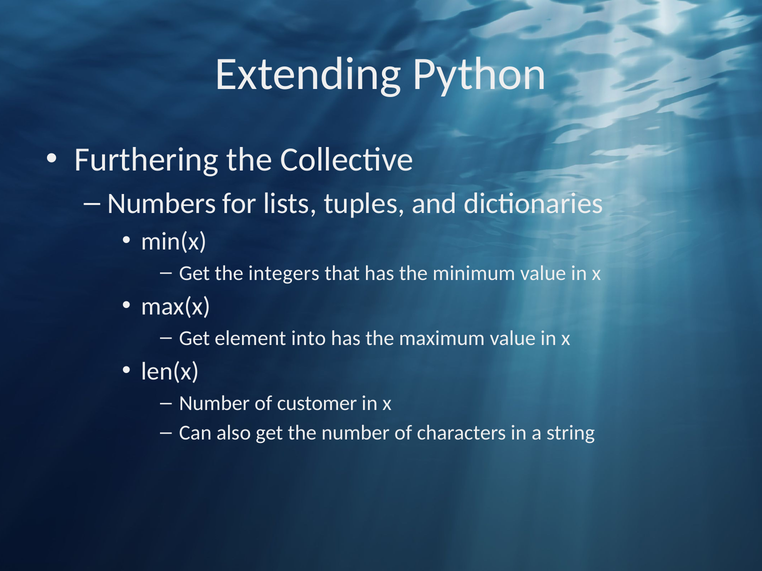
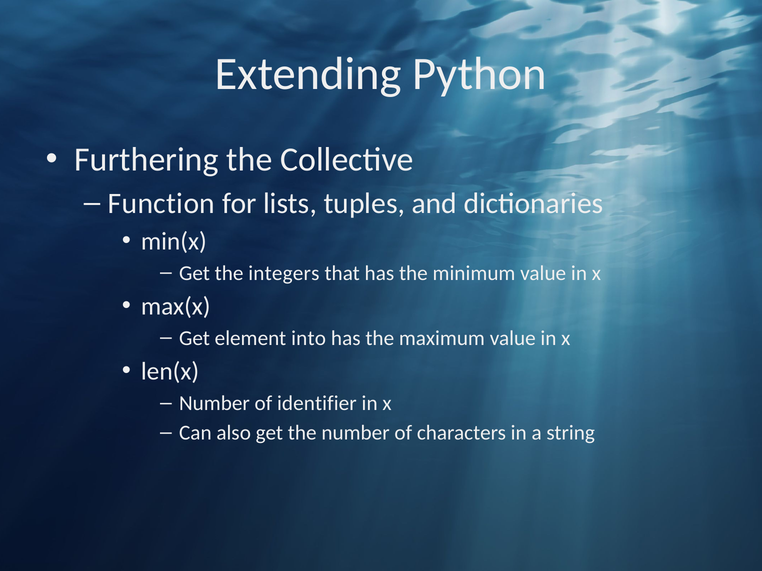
Numbers: Numbers -> Function
customer: customer -> identifier
